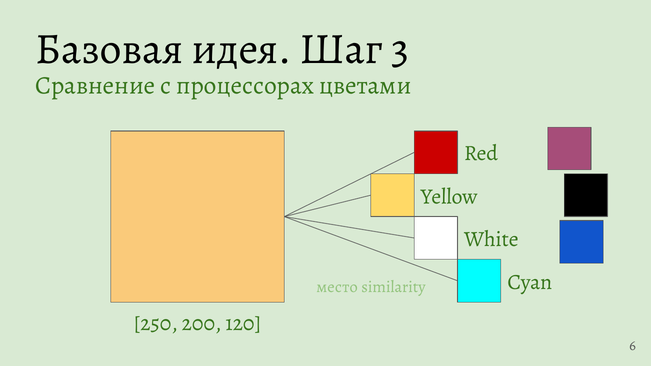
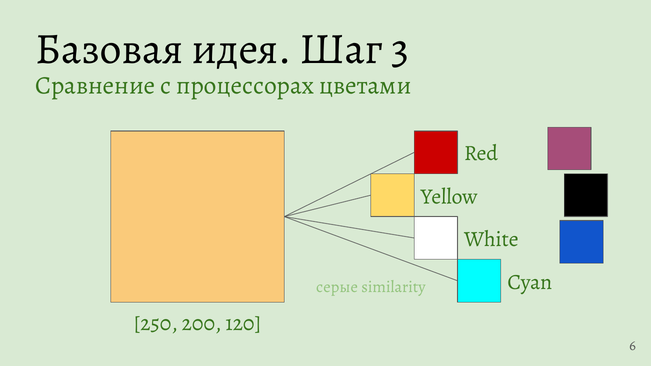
место: место -> серые
